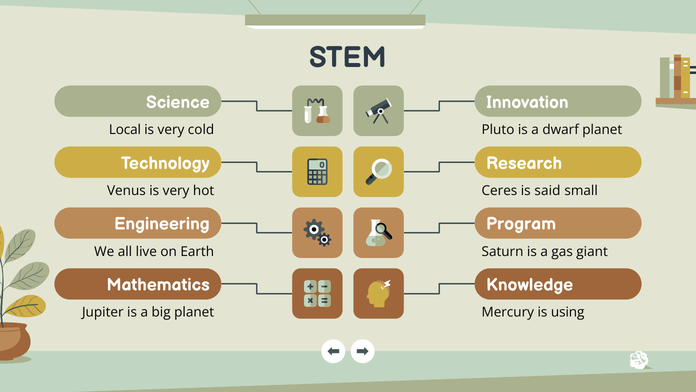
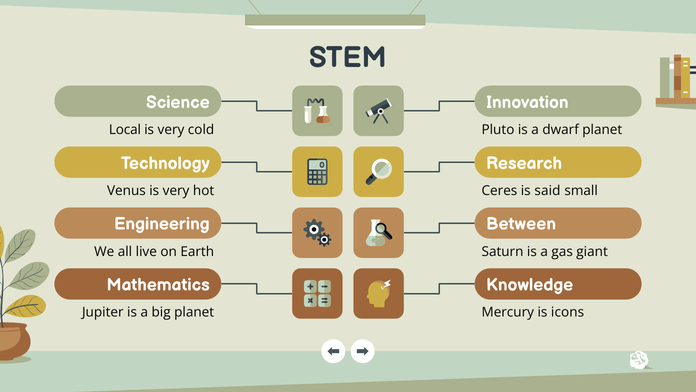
Program: Program -> Between
using: using -> icons
